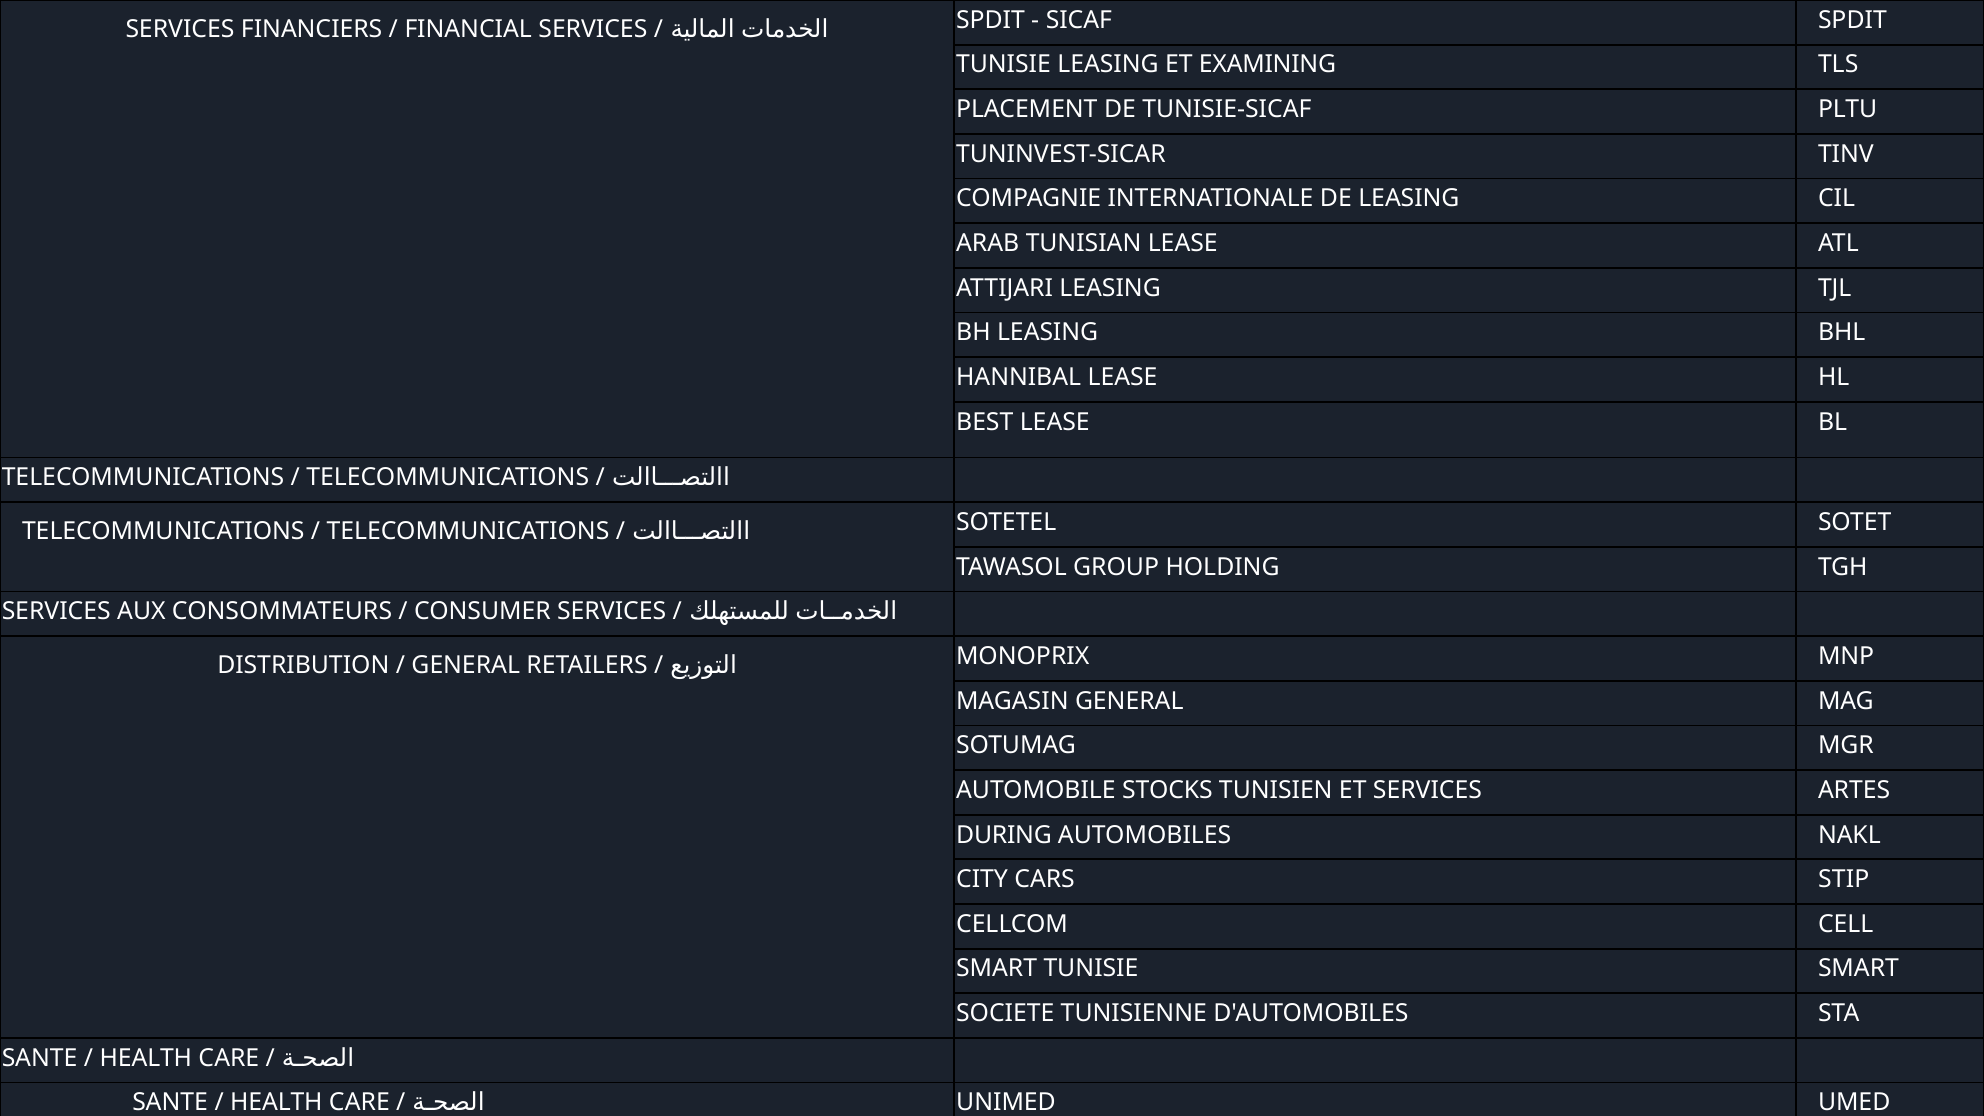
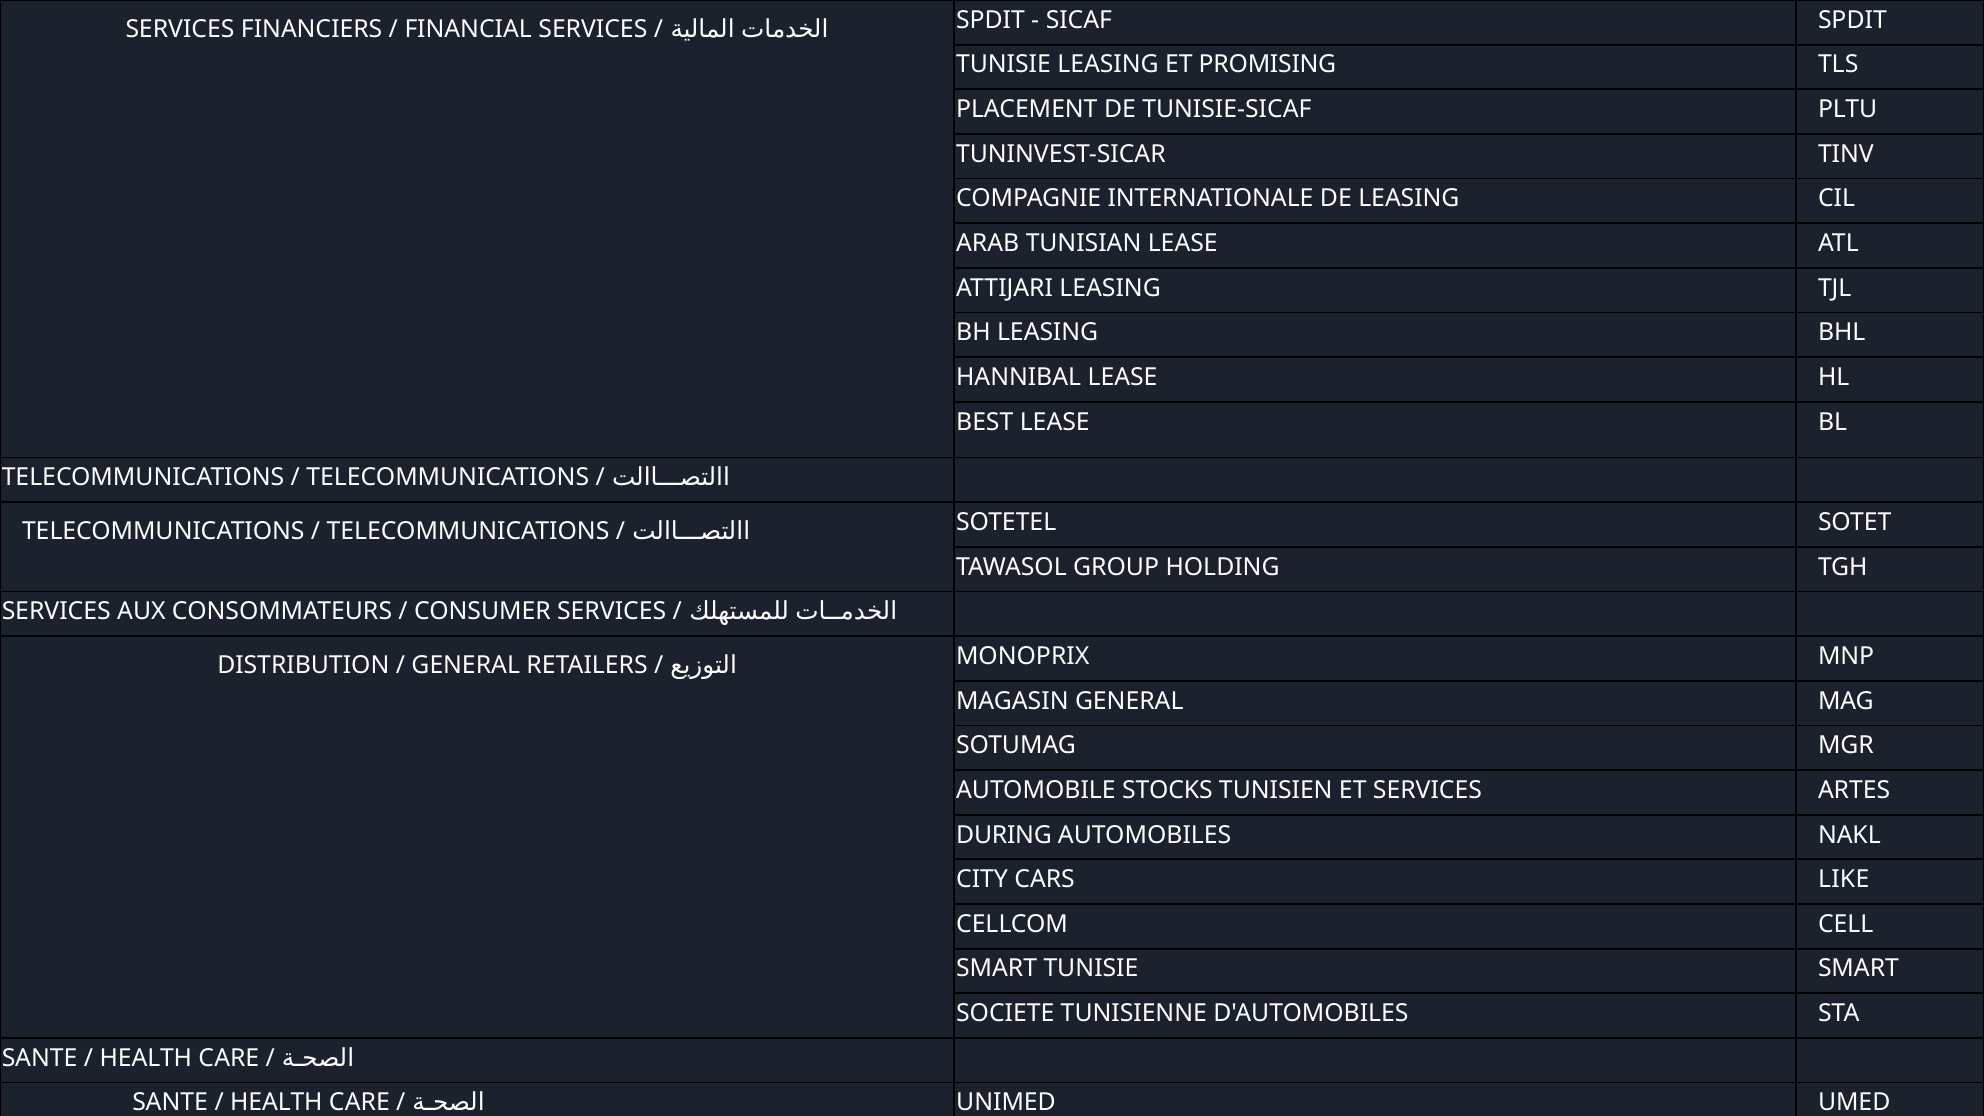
EXAMINING: EXAMINING -> PROMISING
STIP: STIP -> LIKE
